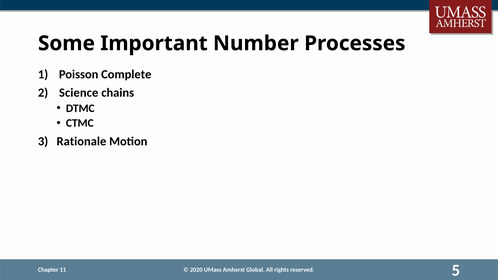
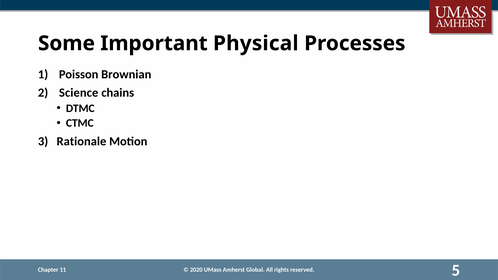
Number: Number -> Physical
Complete: Complete -> Brownian
